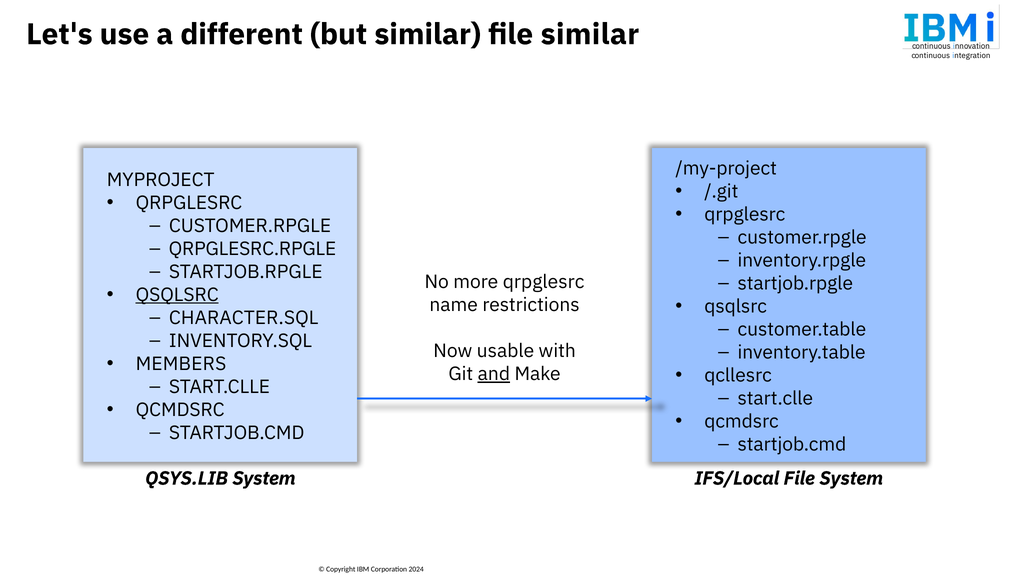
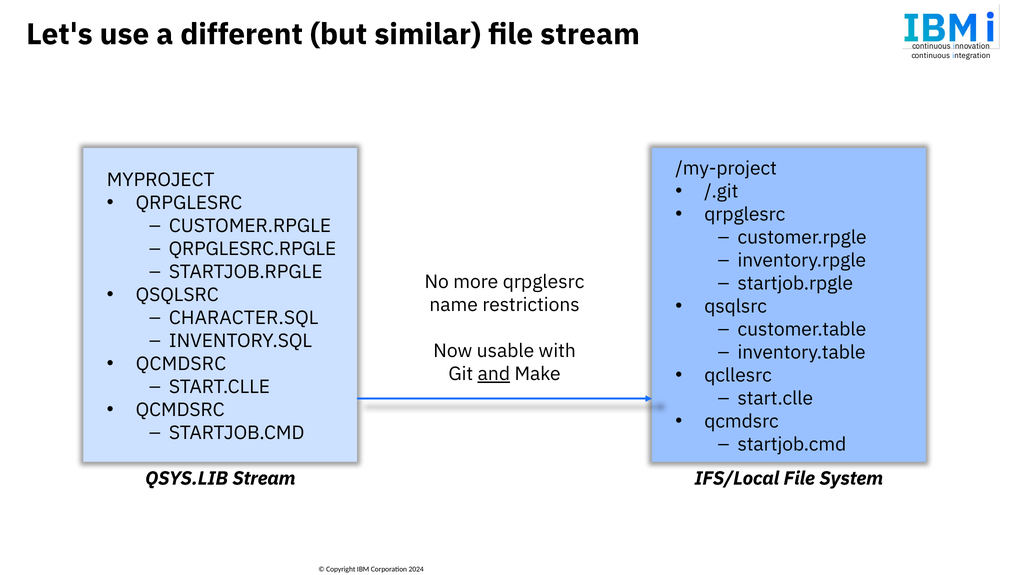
file similar: similar -> stream
QSQLSRC at (177, 295) underline: present -> none
MEMBERS at (181, 364): MEMBERS -> QCMDSRC
QSYS.LIB System: System -> Stream
